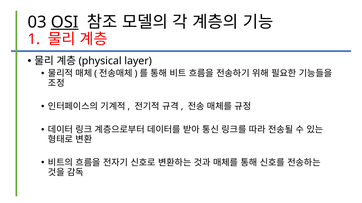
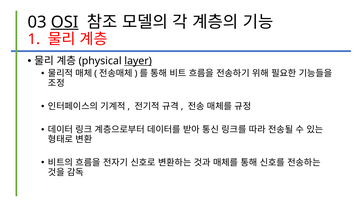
layer underline: none -> present
